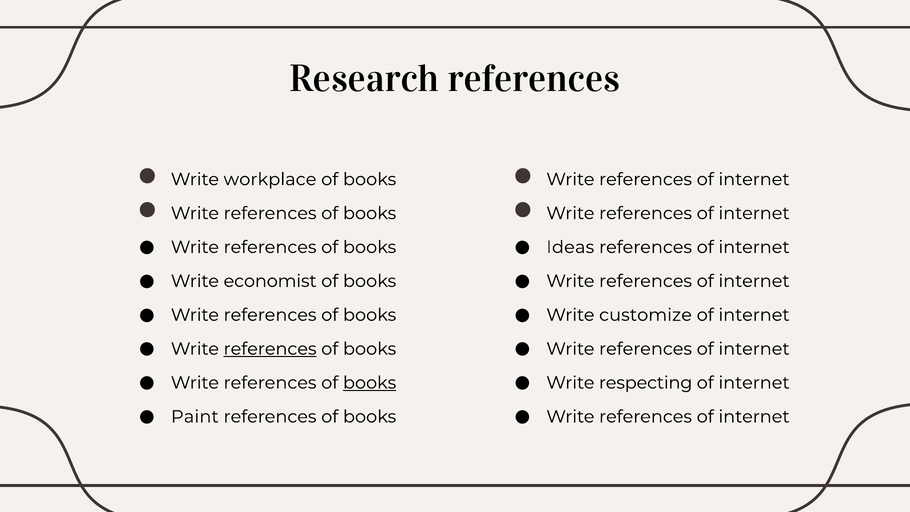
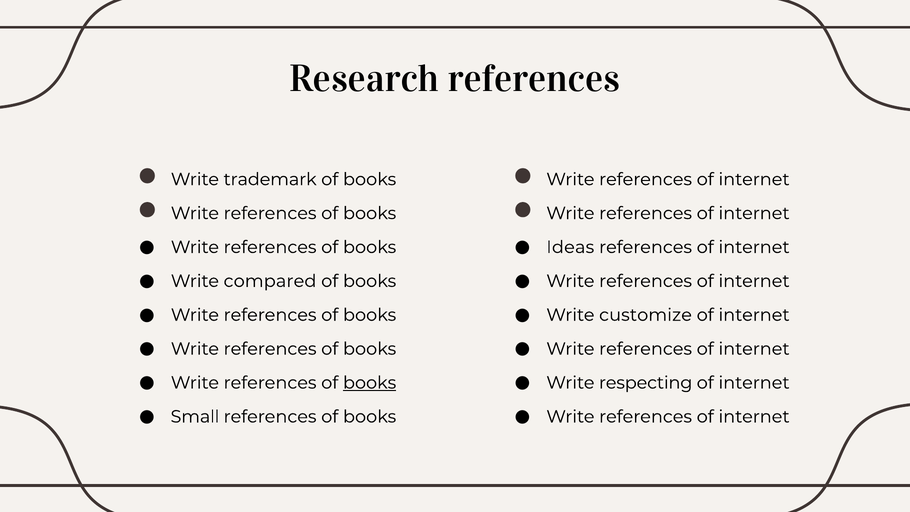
workplace: workplace -> trademark
economist: economist -> compared
references at (270, 349) underline: present -> none
Paint: Paint -> Small
